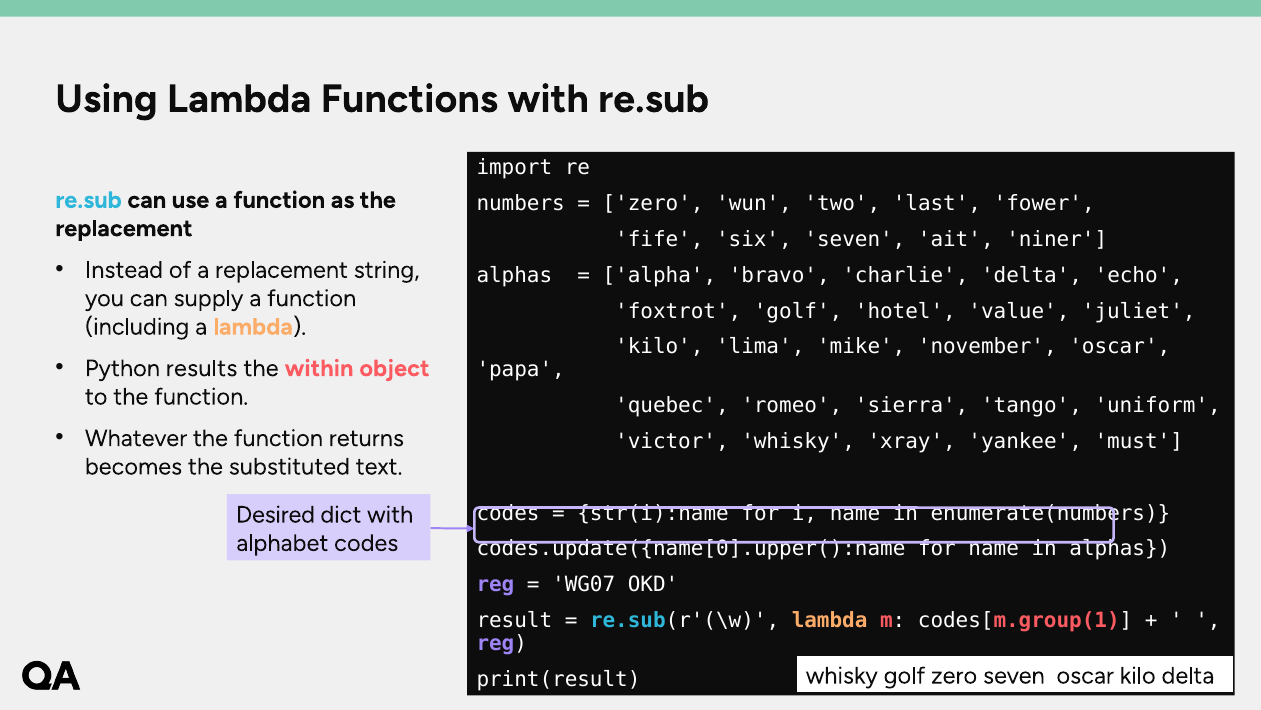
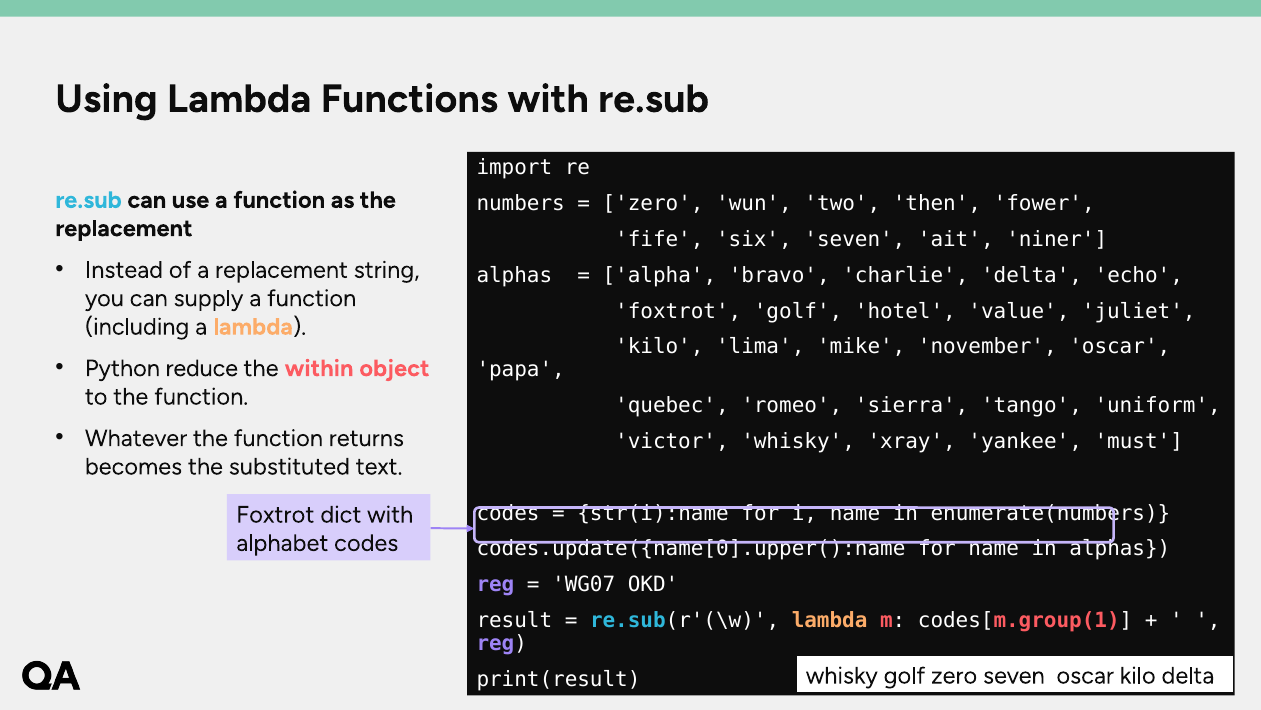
last: last -> then
results: results -> reduce
Desired at (275, 514): Desired -> Foxtrot
